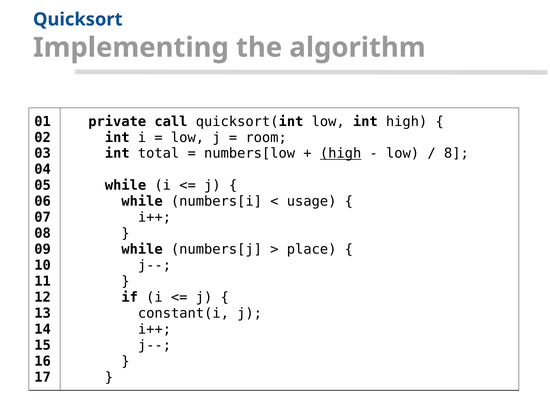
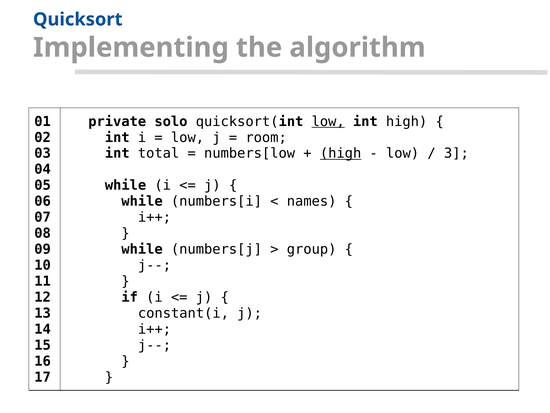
call: call -> solo
low at (328, 121) underline: none -> present
8: 8 -> 3
usage: usage -> names
place: place -> group
